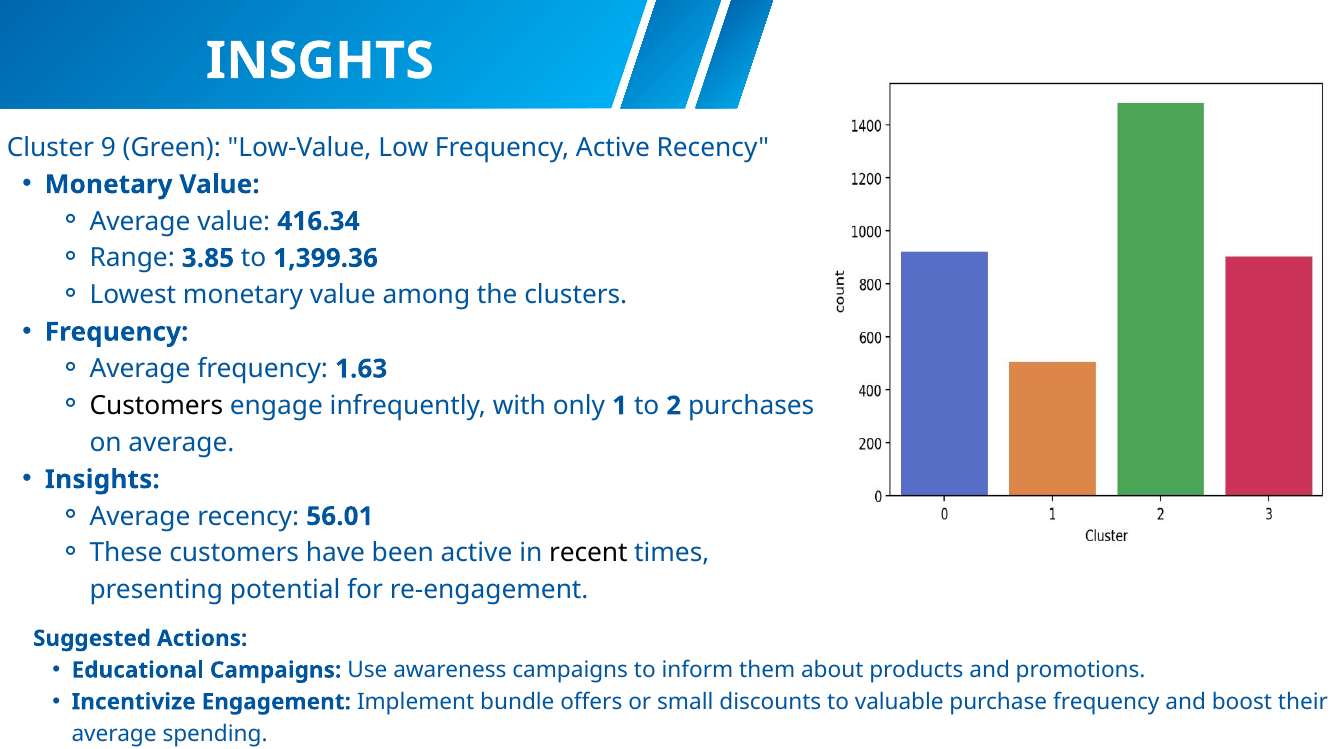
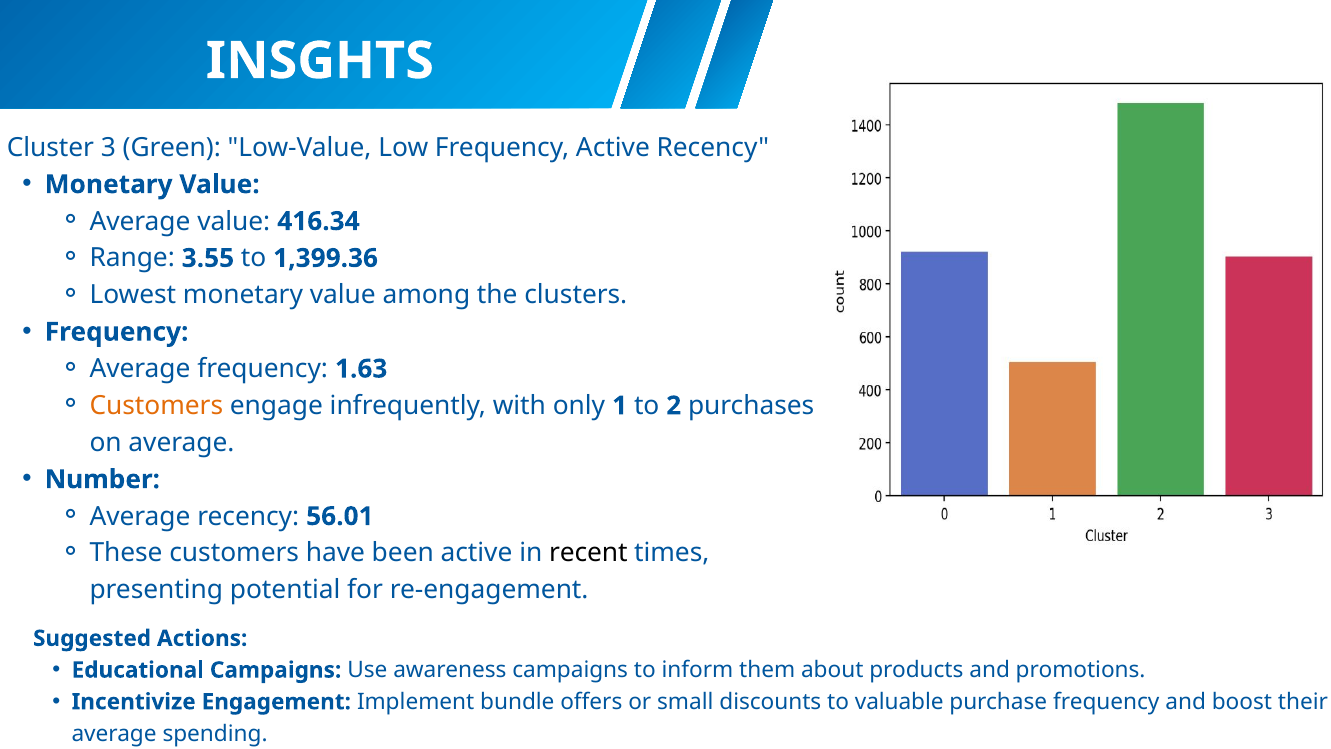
9: 9 -> 3
3.85: 3.85 -> 3.55
Customers at (156, 406) colour: black -> orange
Insights: Insights -> Number
